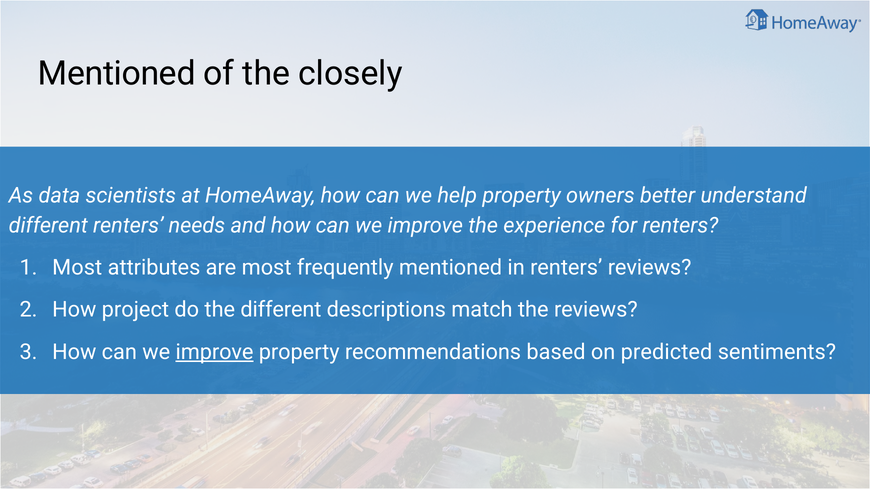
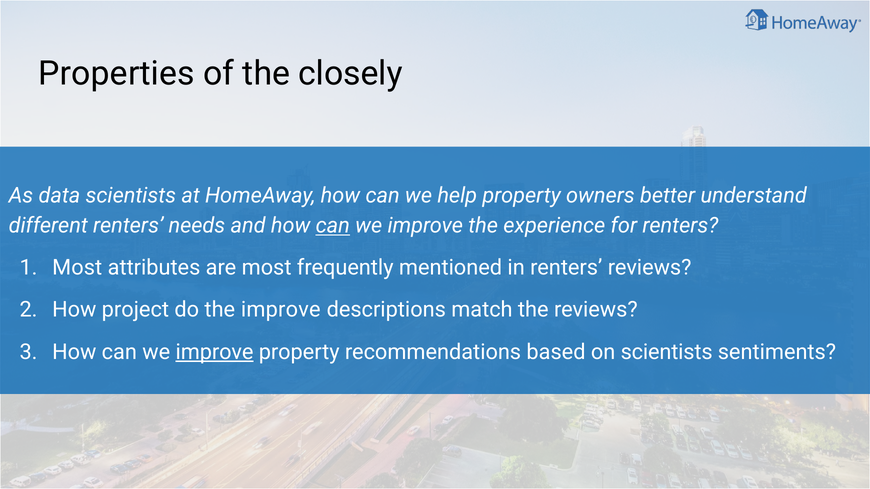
Mentioned at (117, 74): Mentioned -> Properties
can at (333, 226) underline: none -> present
the different: different -> improve
on predicted: predicted -> scientists
